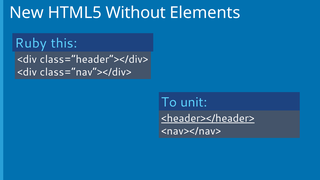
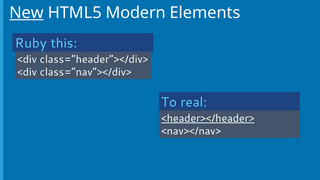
New underline: none -> present
Without: Without -> Modern
unit: unit -> real
